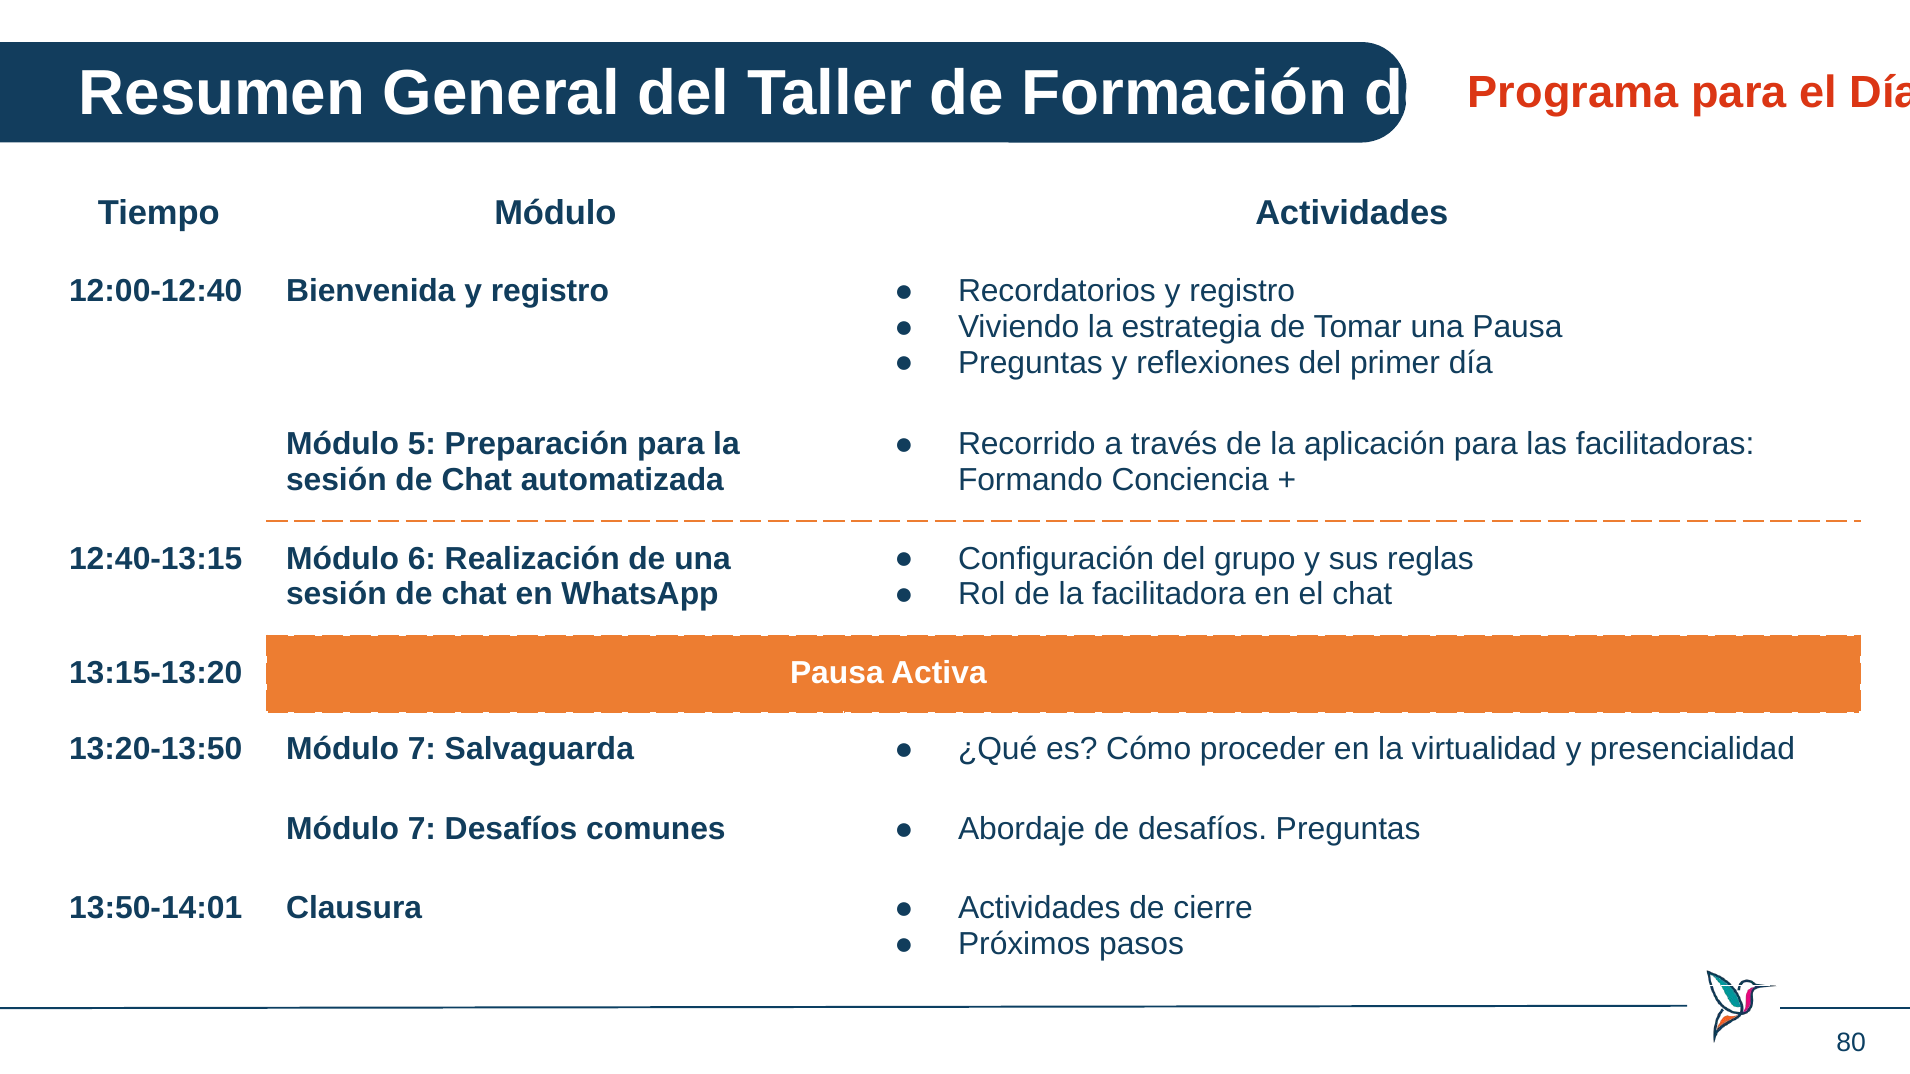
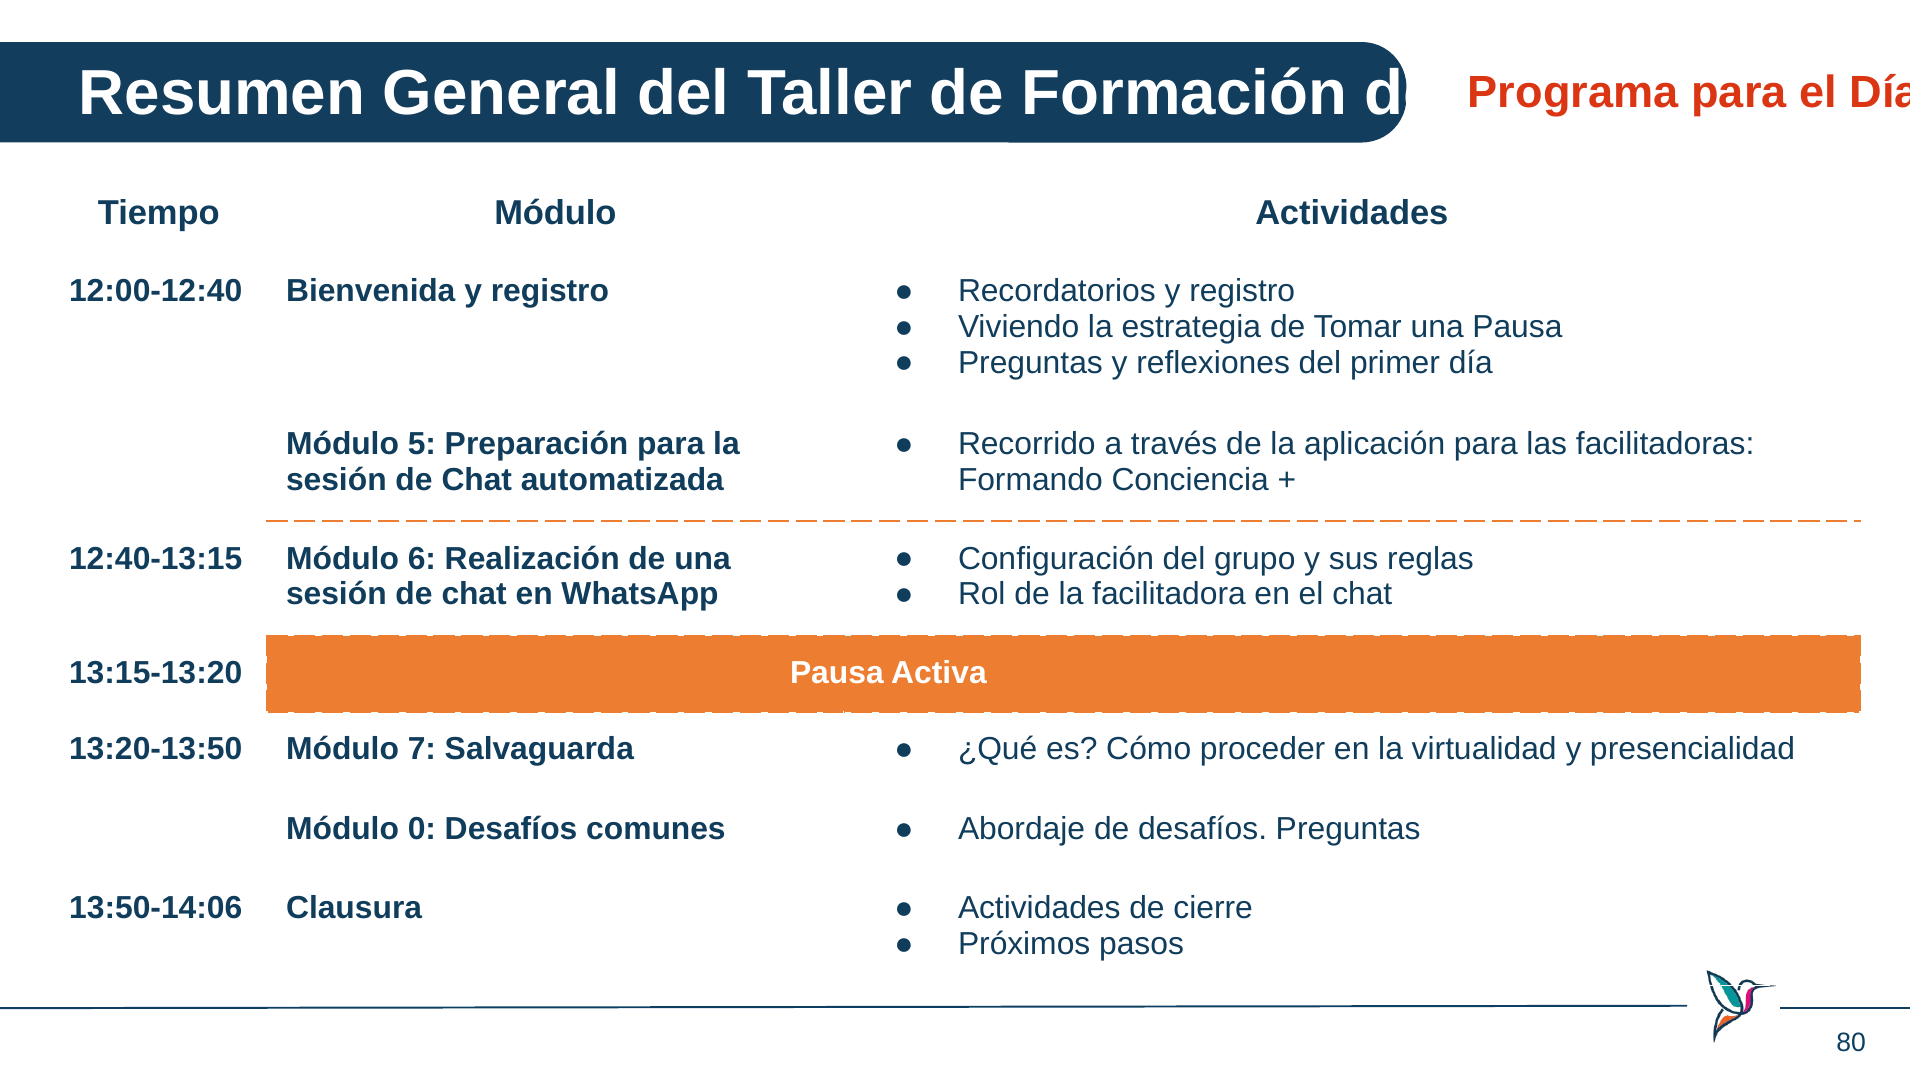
7 at (422, 829): 7 -> 0
13:50-14:01: 13:50-14:01 -> 13:50-14:06
